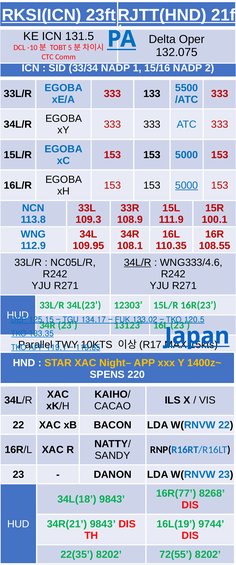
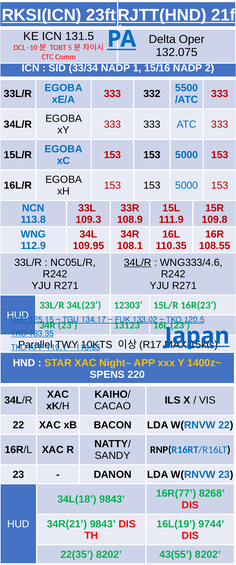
133: 133 -> 332
5000 at (187, 185) underline: present -> none
100.1: 100.1 -> 109.8
72(55: 72(55 -> 43(55
